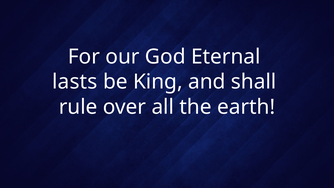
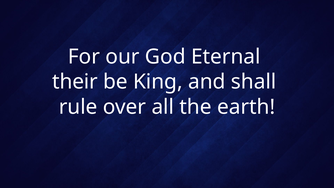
lasts: lasts -> their
